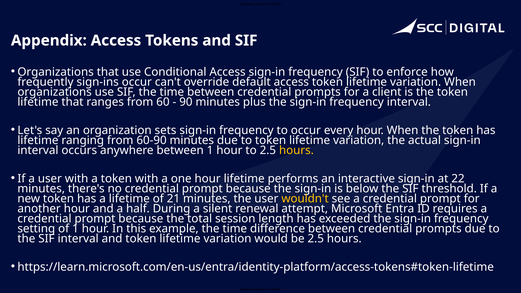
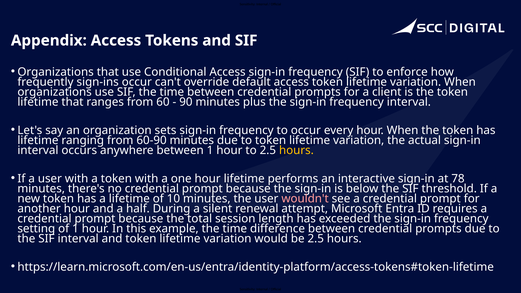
22: 22 -> 78
21: 21 -> 10
wouldn't colour: yellow -> pink
